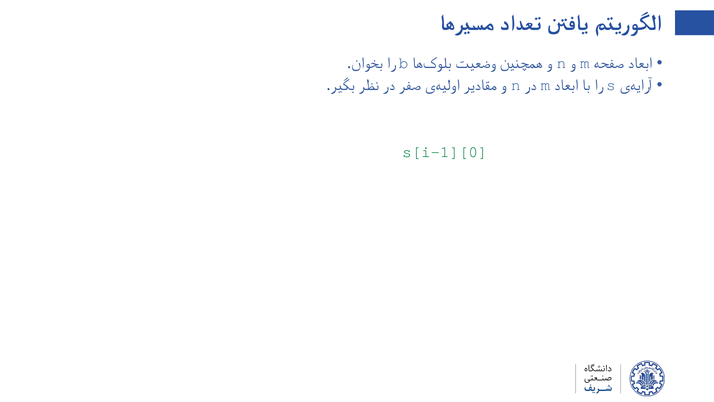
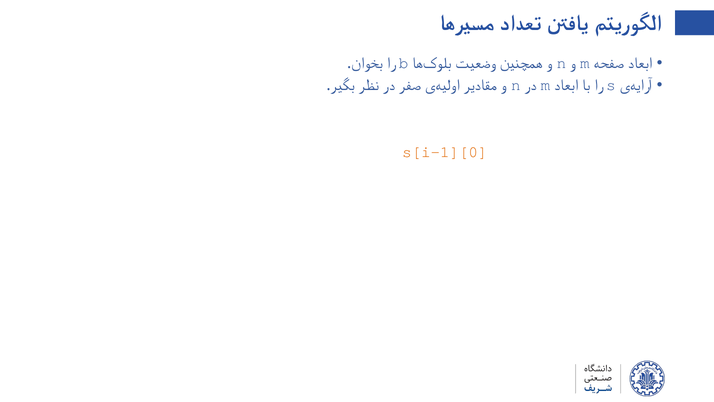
s[i-1][0 colour: green -> orange
